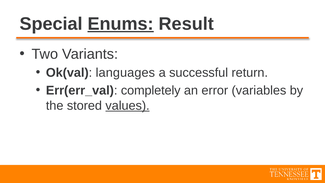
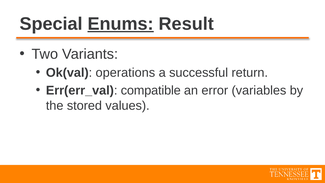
languages: languages -> operations
completely: completely -> compatible
values underline: present -> none
